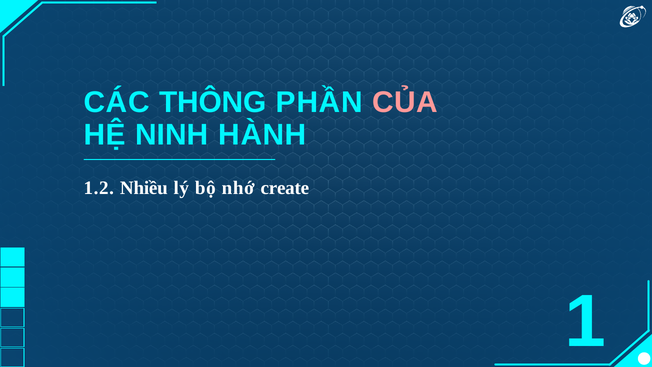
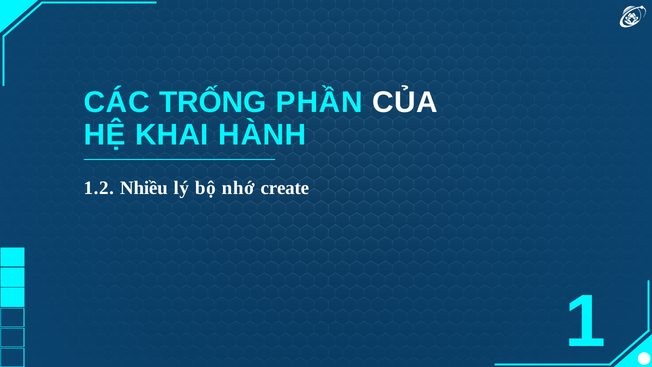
THÔNG: THÔNG -> TRỐNG
CỦA colour: pink -> white
NINH: NINH -> KHAI
